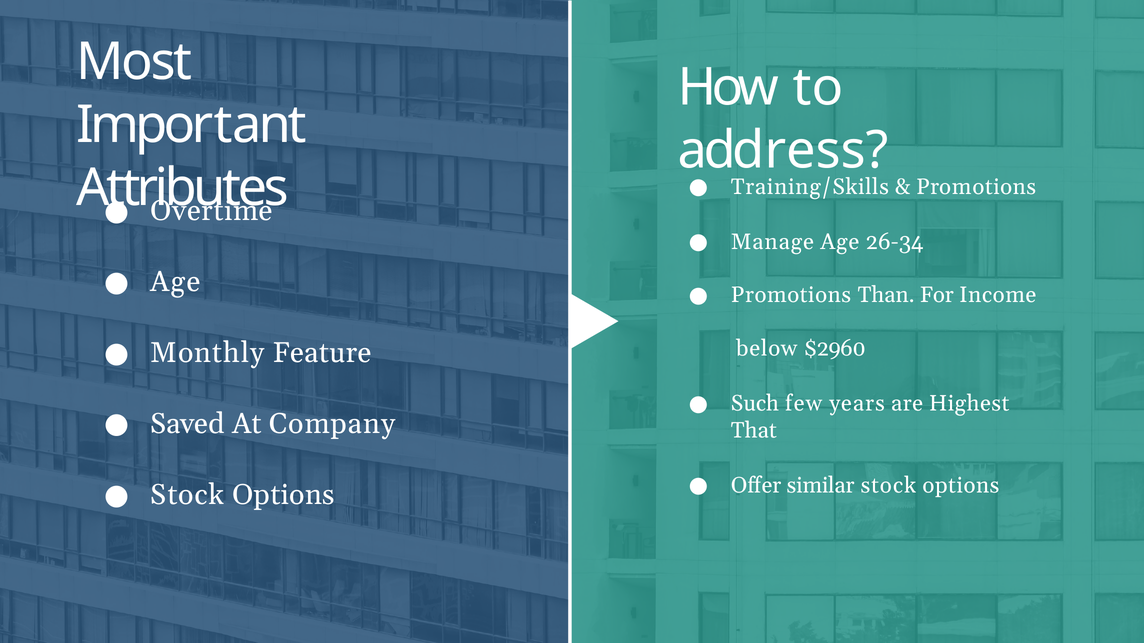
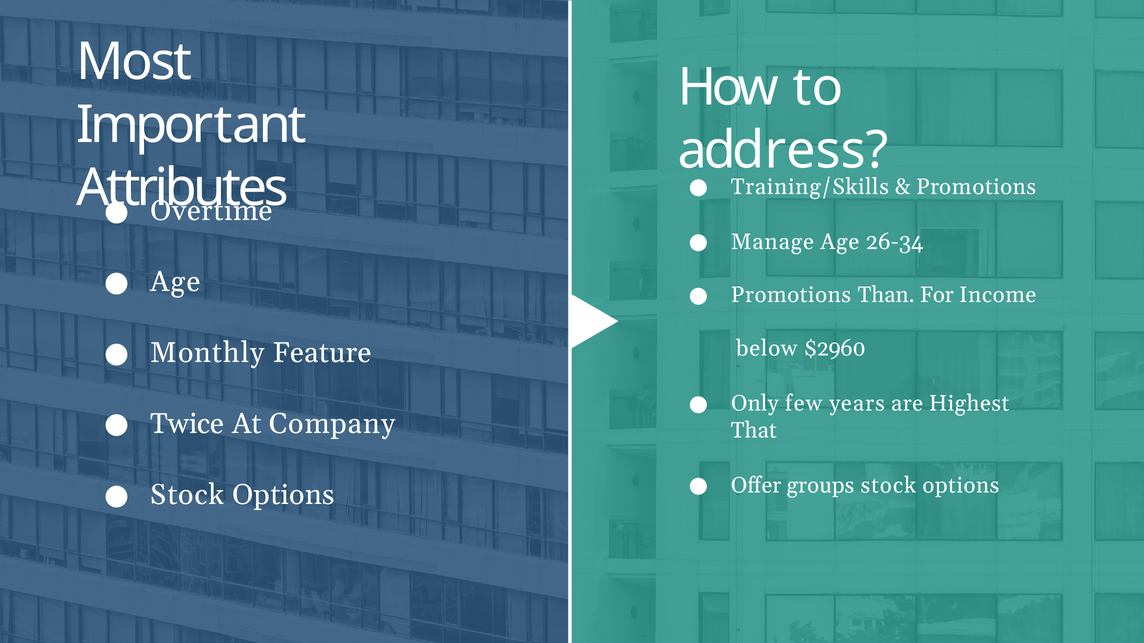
Such: Such -> Only
Saved: Saved -> Twice
similar: similar -> groups
